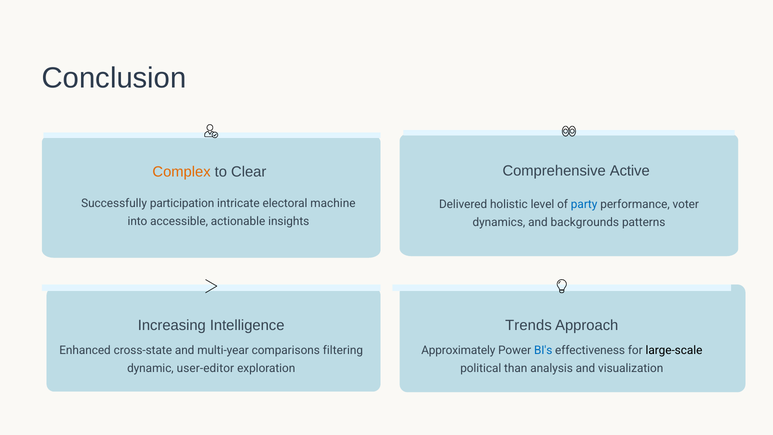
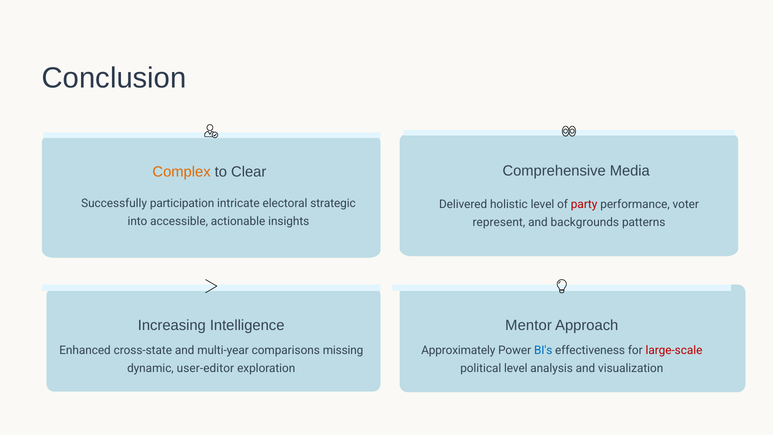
Active: Active -> Media
machine: machine -> strategic
party colour: blue -> red
dynamics: dynamics -> represent
Trends: Trends -> Mentor
filtering: filtering -> missing
large-scale colour: black -> red
political than: than -> level
